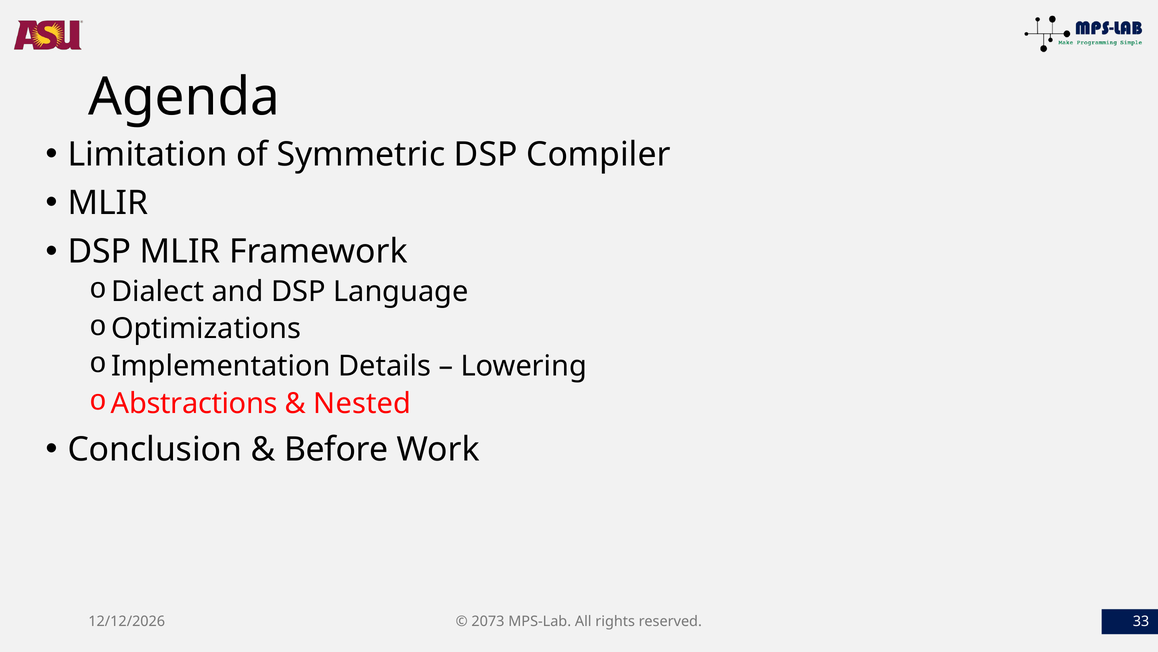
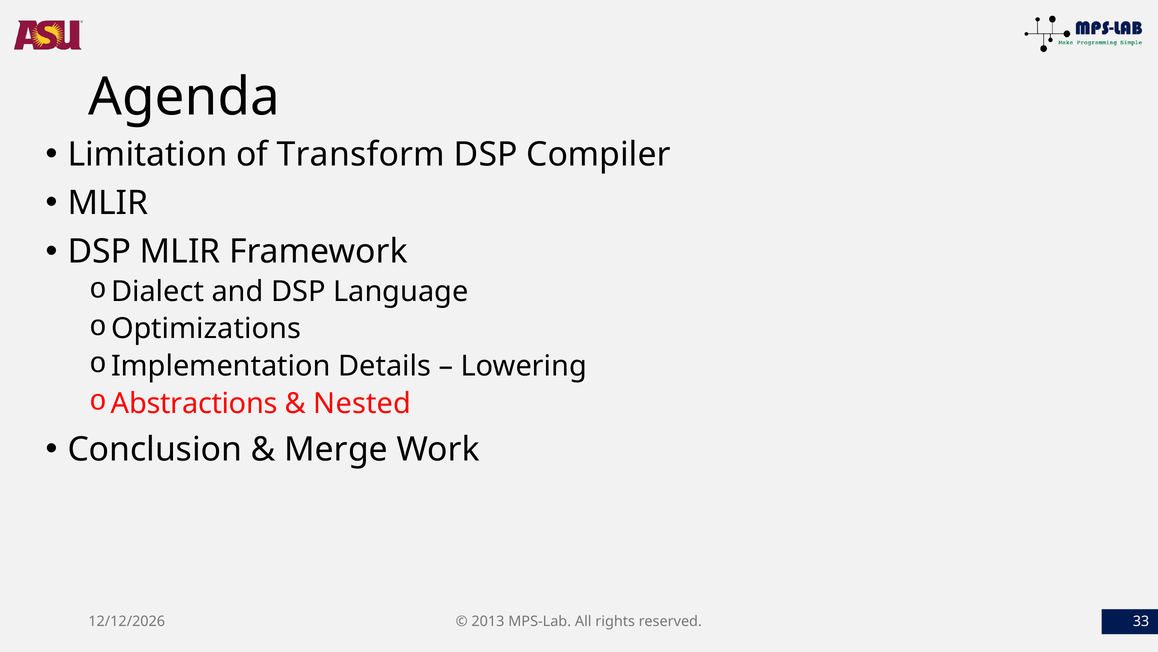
Symmetric: Symmetric -> Transform
Before: Before -> Merge
2073: 2073 -> 2013
